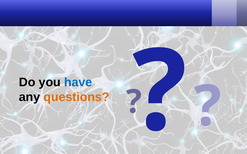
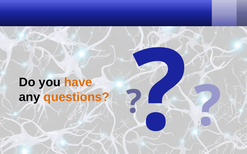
have colour: blue -> orange
